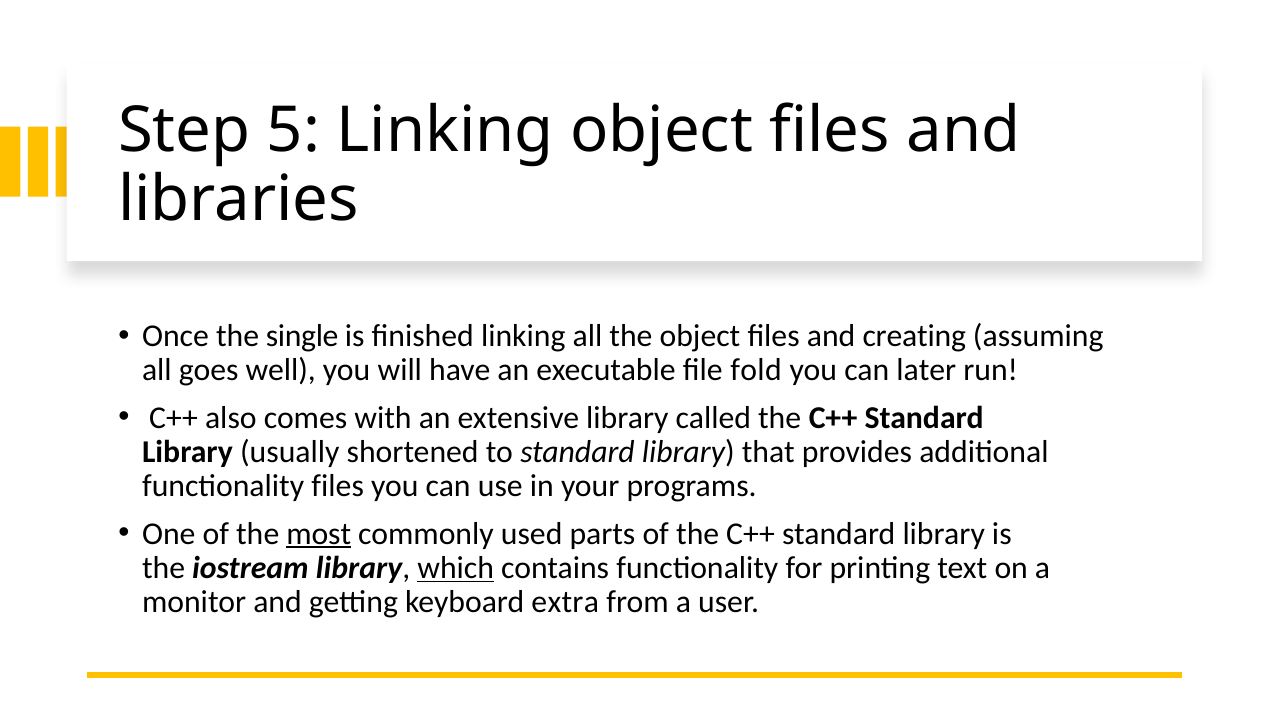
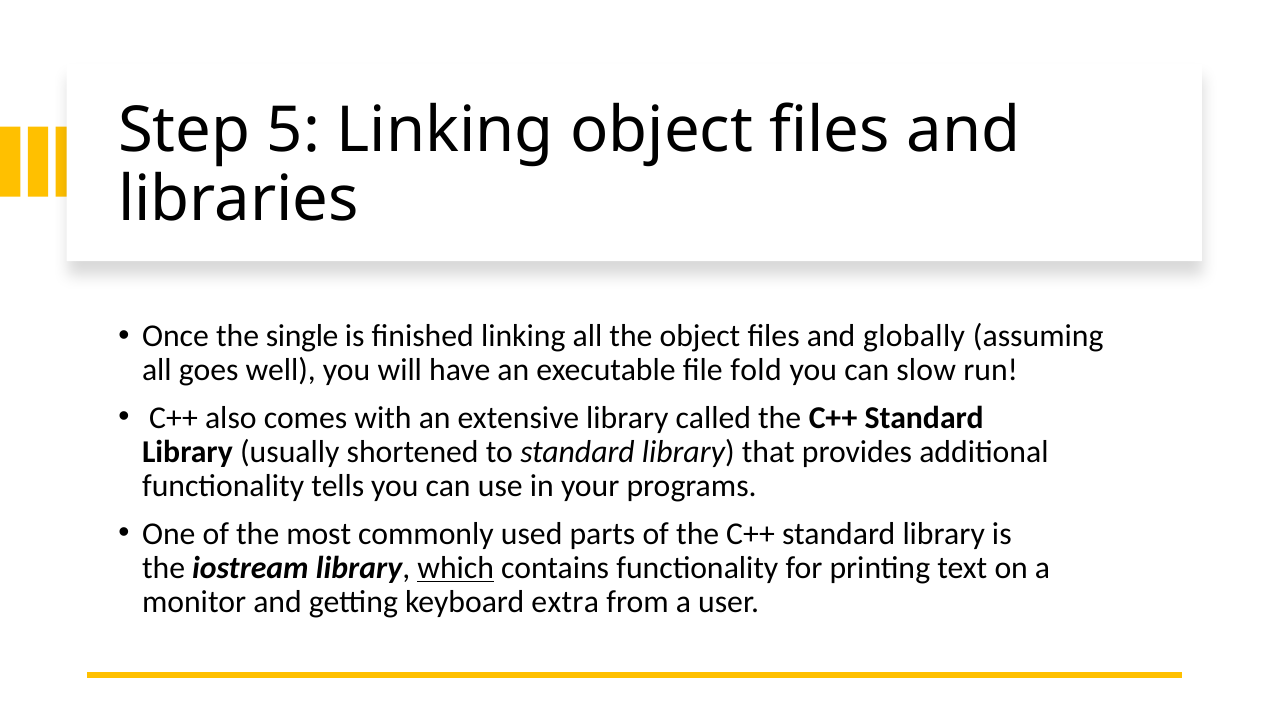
creating: creating -> globally
later: later -> slow
functionality files: files -> tells
most underline: present -> none
